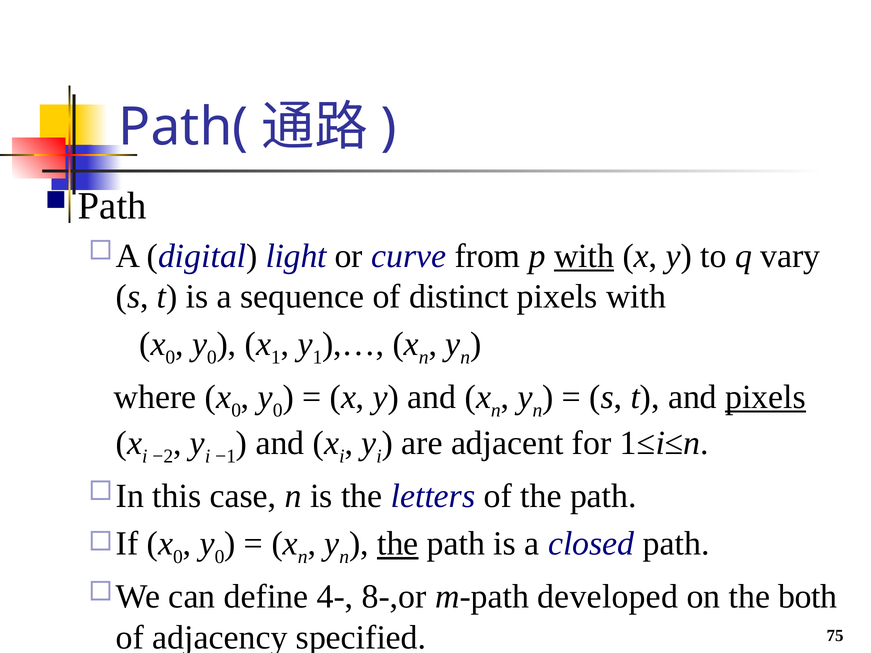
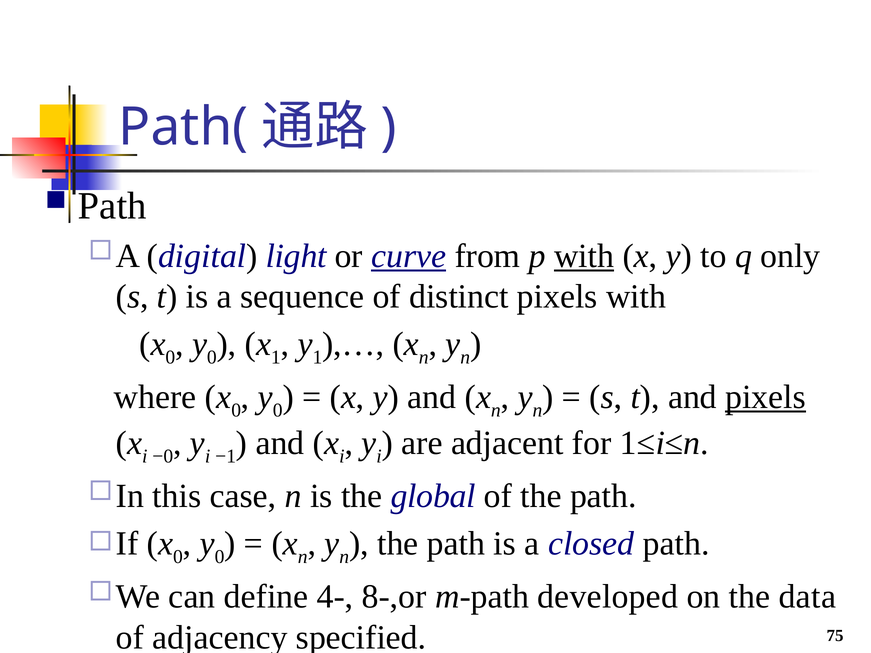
curve underline: none -> present
vary: vary -> only
−2: −2 -> −0
letters: letters -> global
the at (398, 544) underline: present -> none
both: both -> data
